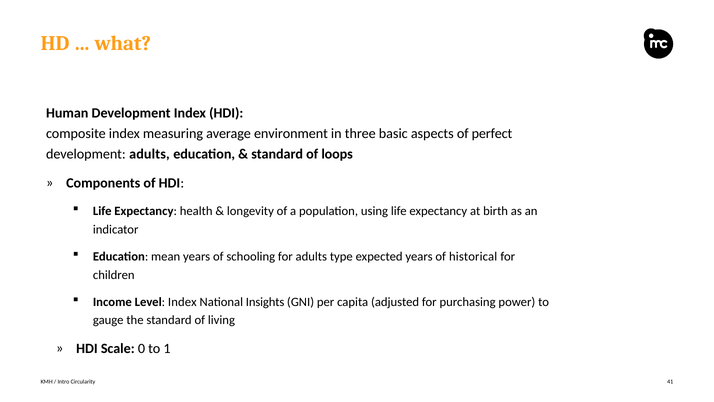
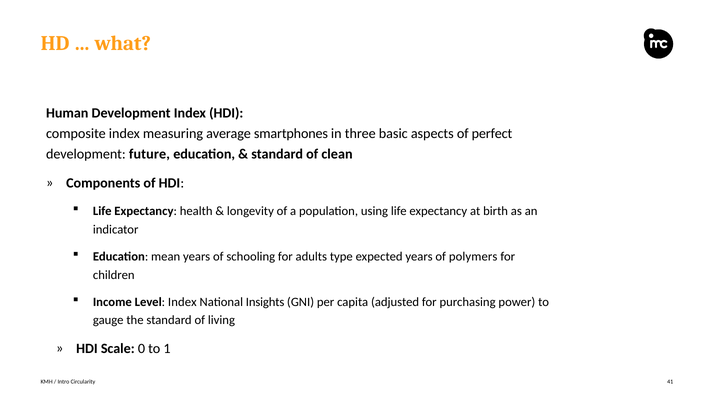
environment: environment -> smartphones
development adults: adults -> future
loops: loops -> clean
historical: historical -> polymers
